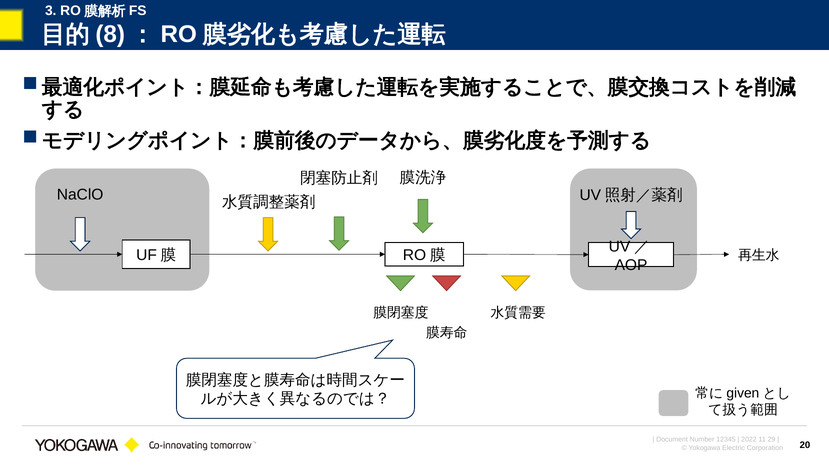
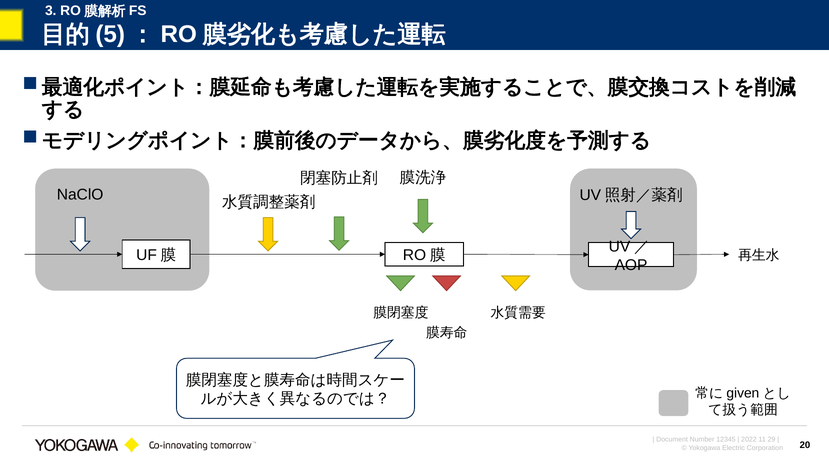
8: 8 -> 5
